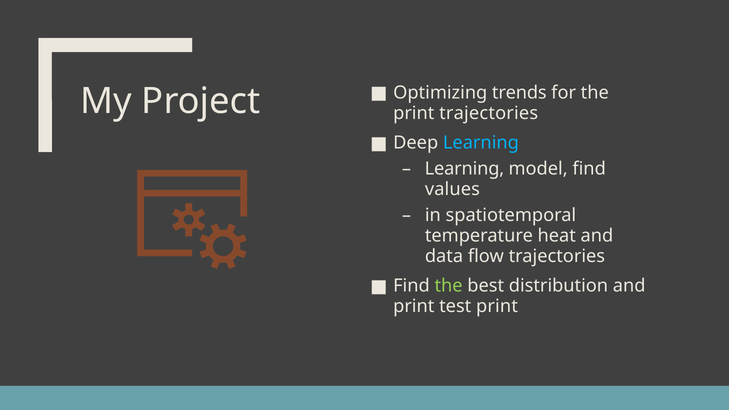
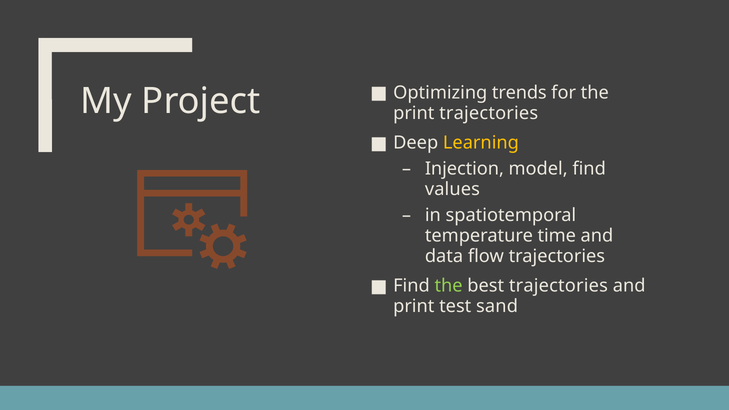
Learning at (481, 143) colour: light blue -> yellow
Learning at (464, 169): Learning -> Injection
heat: heat -> time
best distribution: distribution -> trajectories
test print: print -> sand
